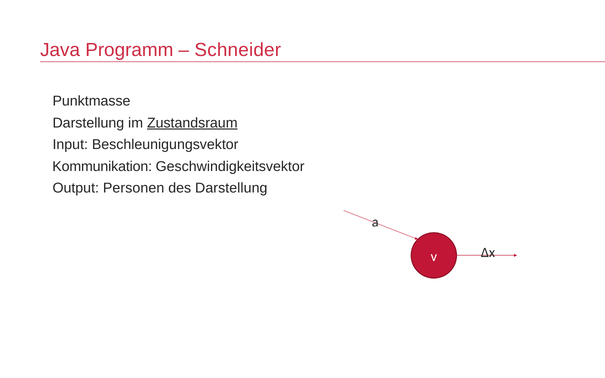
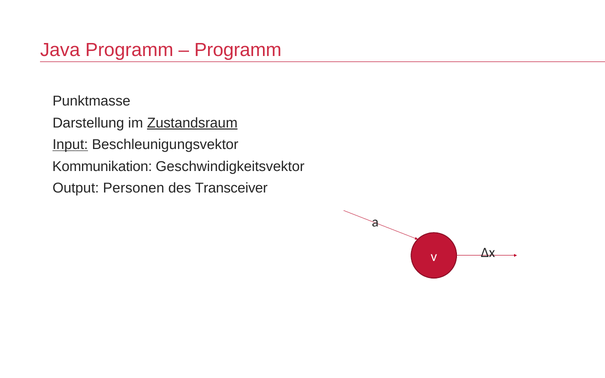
Schneider at (238, 50): Schneider -> Programm
Input underline: none -> present
des Darstellung: Darstellung -> Transceiver
